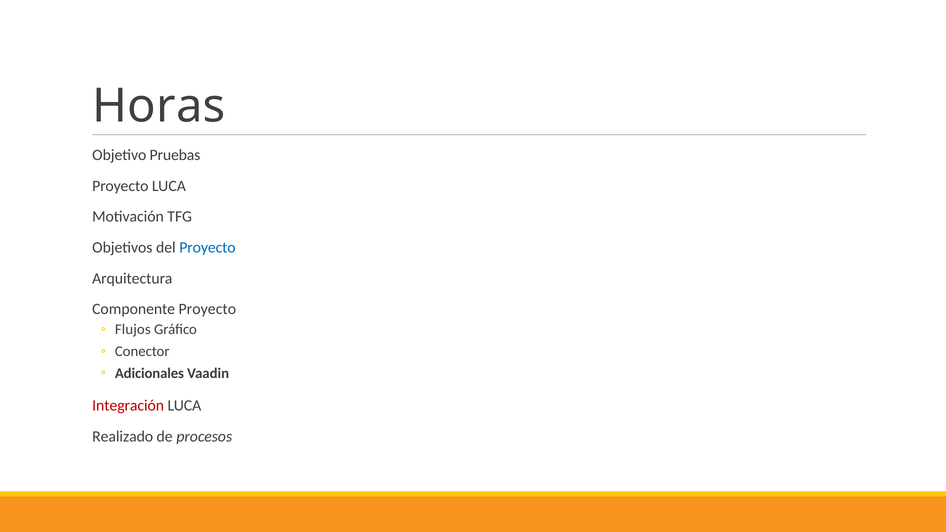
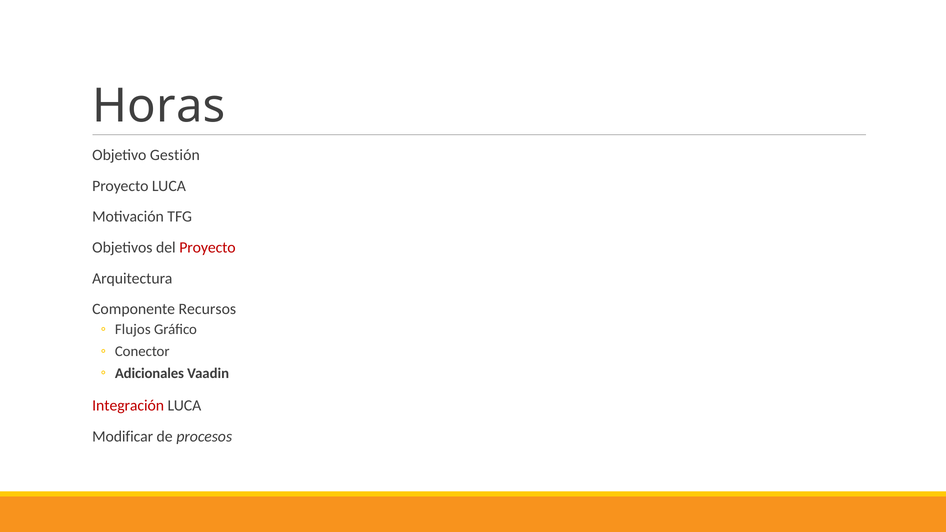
Pruebas: Pruebas -> Gestión
Proyecto at (207, 248) colour: blue -> red
Componente Proyecto: Proyecto -> Recursos
Realizado: Realizado -> Modificar
